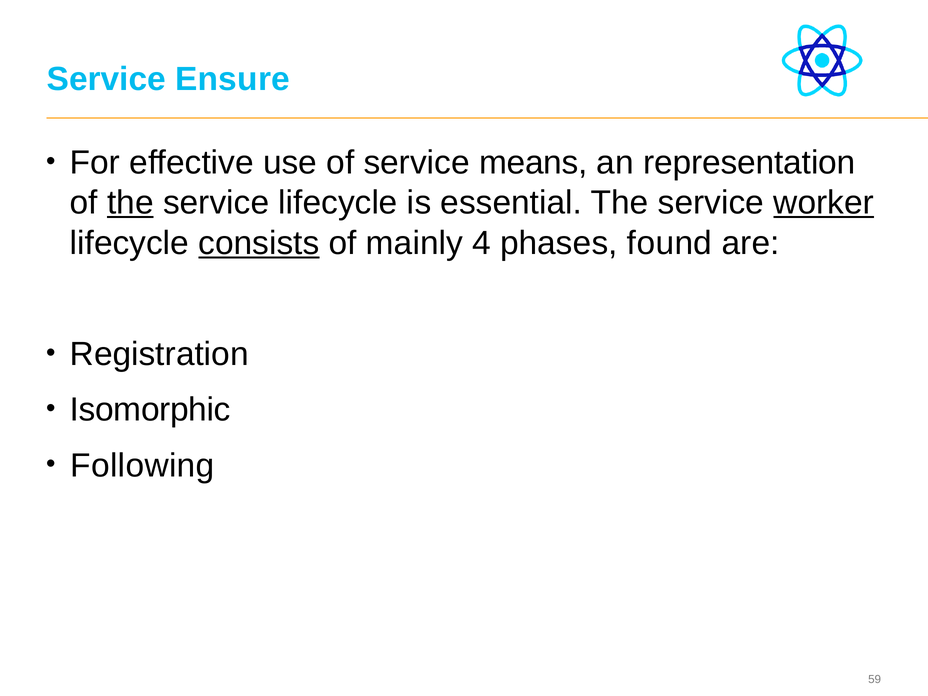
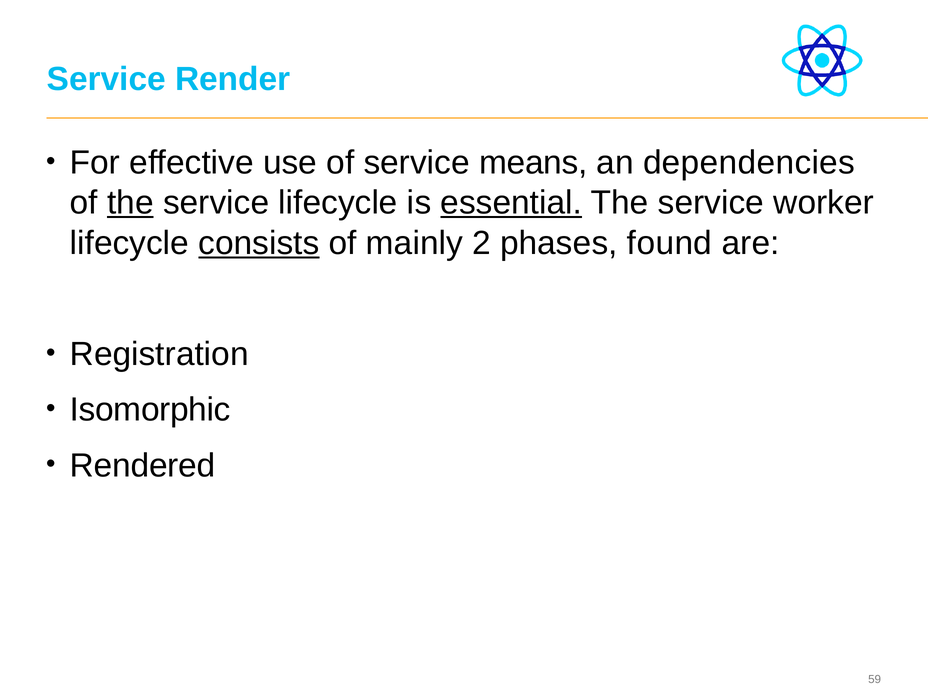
Ensure: Ensure -> Render
representation: representation -> dependencies
essential underline: none -> present
worker underline: present -> none
4: 4 -> 2
Following: Following -> Rendered
